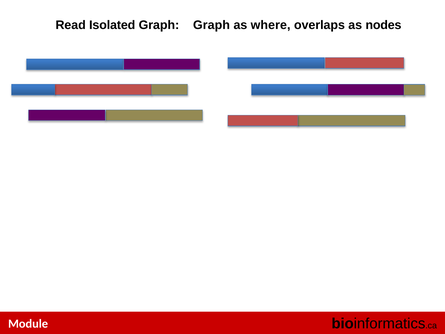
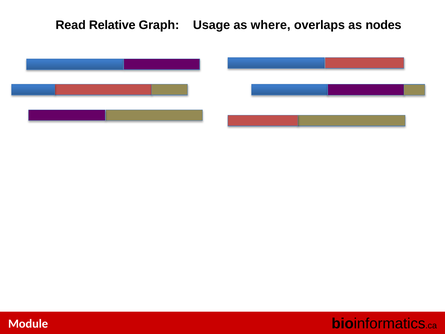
Isolated: Isolated -> Relative
Graph Graph: Graph -> Usage
